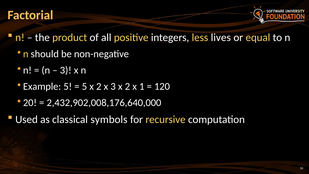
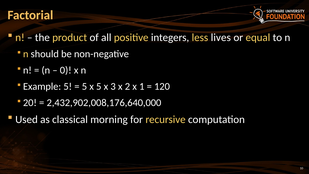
3 at (66, 70): 3 -> 0
5 x 2: 2 -> 5
symbols: symbols -> morning
